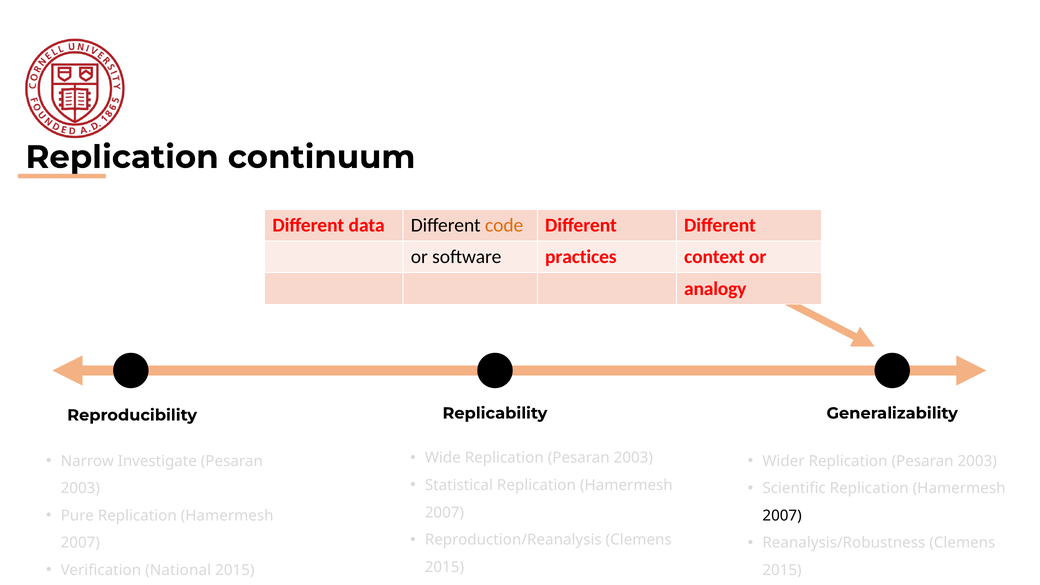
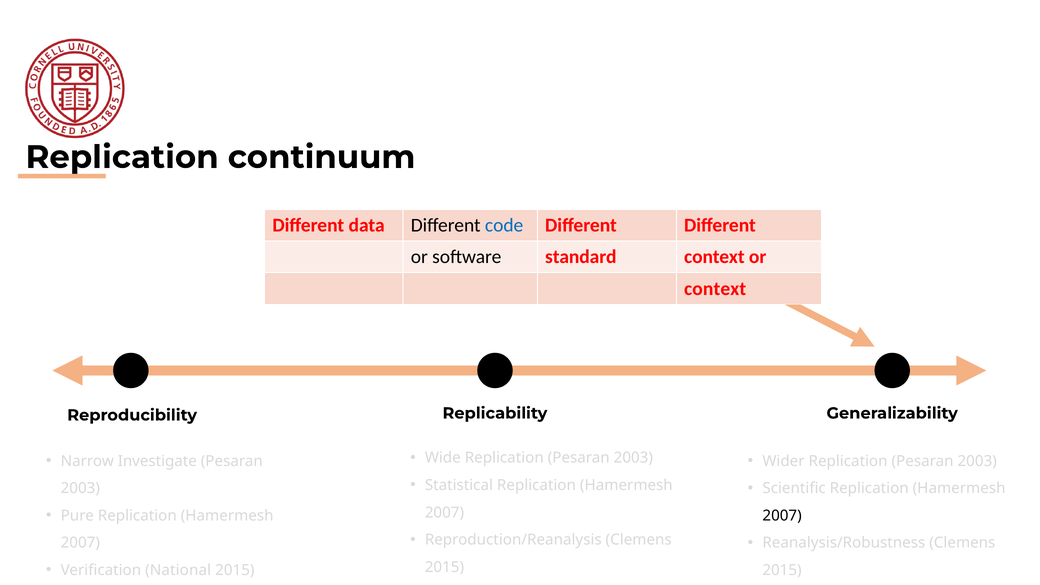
code colour: orange -> blue
practices: practices -> standard
analogy at (715, 289): analogy -> context
